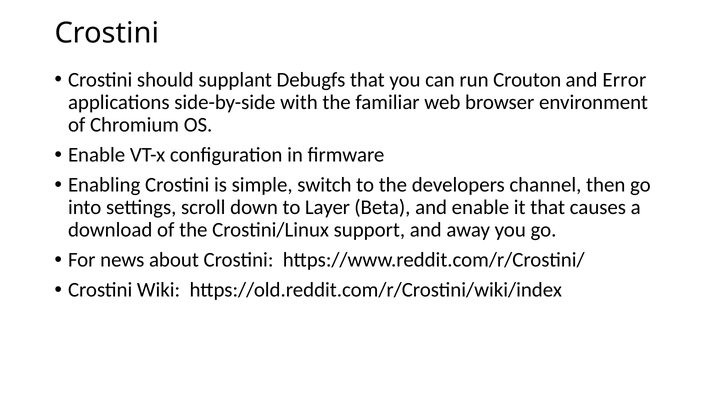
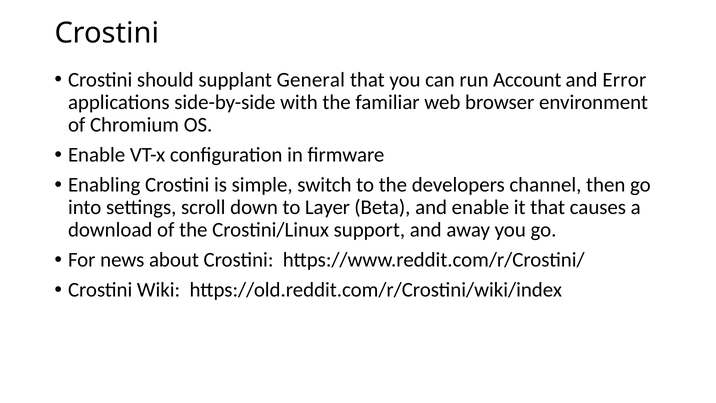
Debugfs: Debugfs -> General
Crouton: Crouton -> Account
